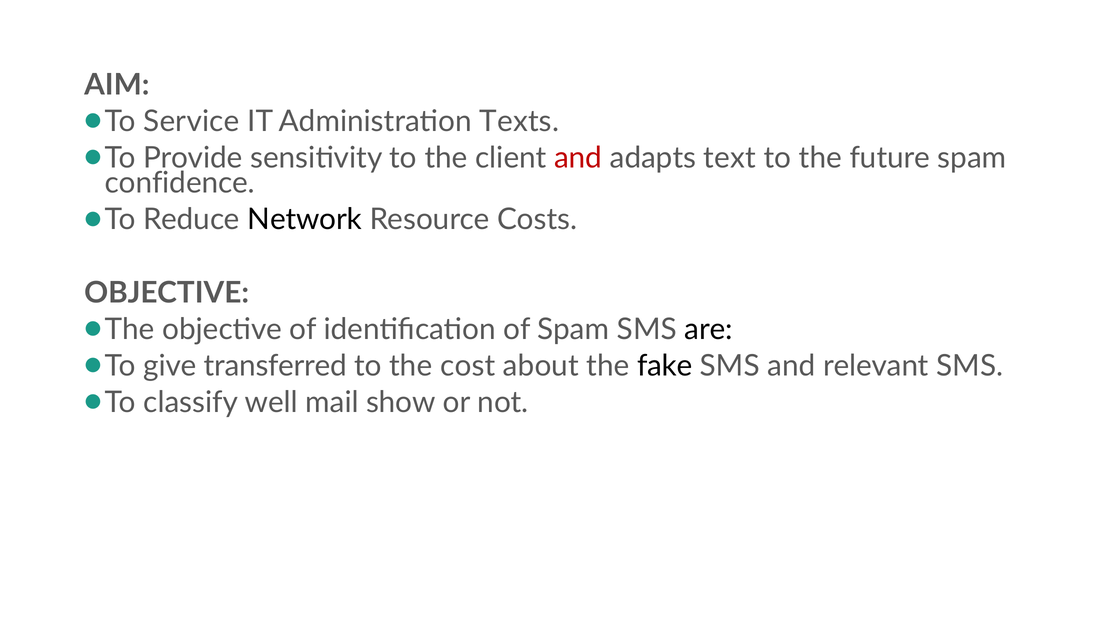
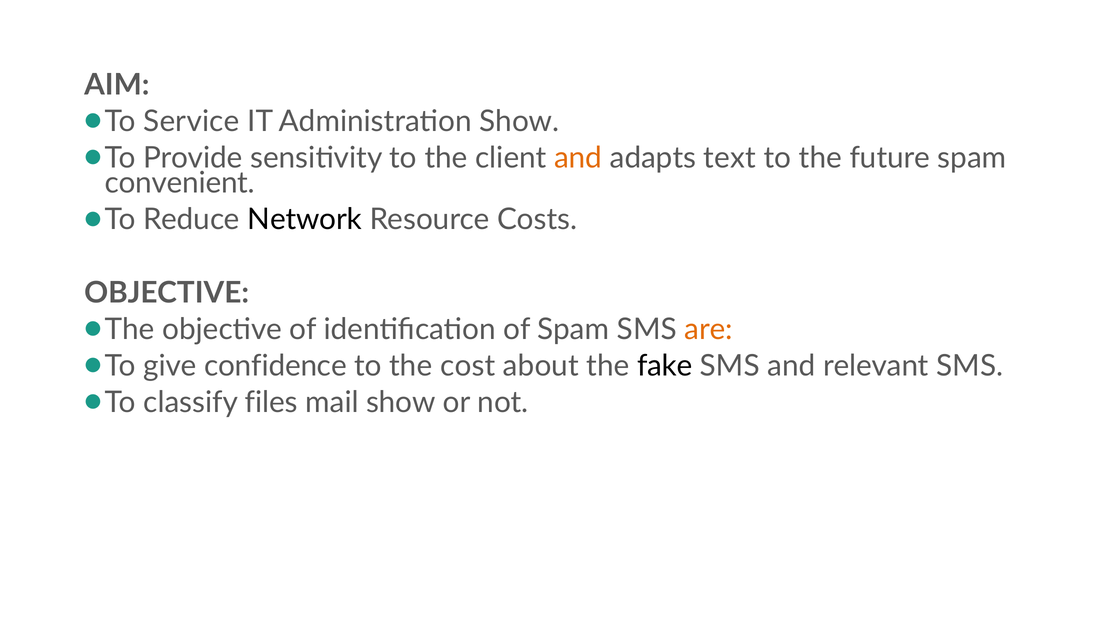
Administration Texts: Texts -> Show
and at (578, 158) colour: red -> orange
confidence: confidence -> convenient
are colour: black -> orange
transferred: transferred -> confidence
well: well -> files
